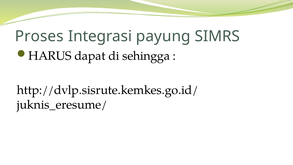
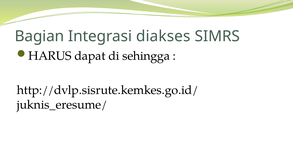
Proses: Proses -> Bagian
payung: payung -> diakses
